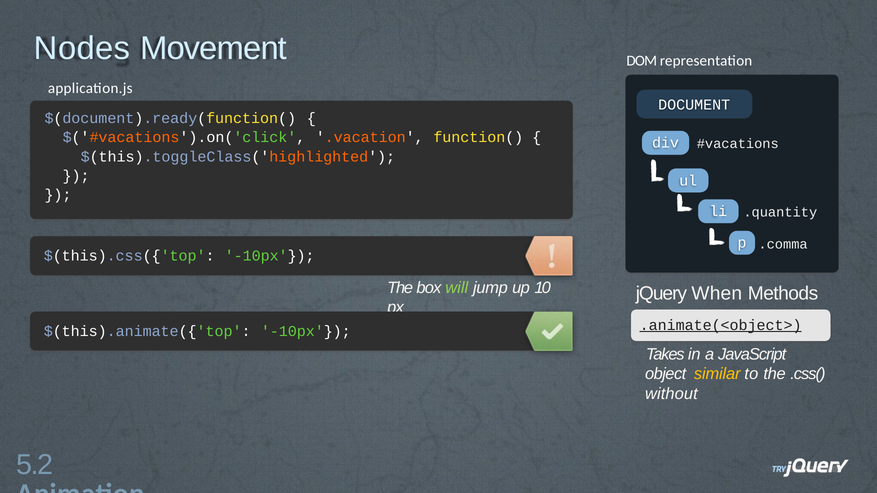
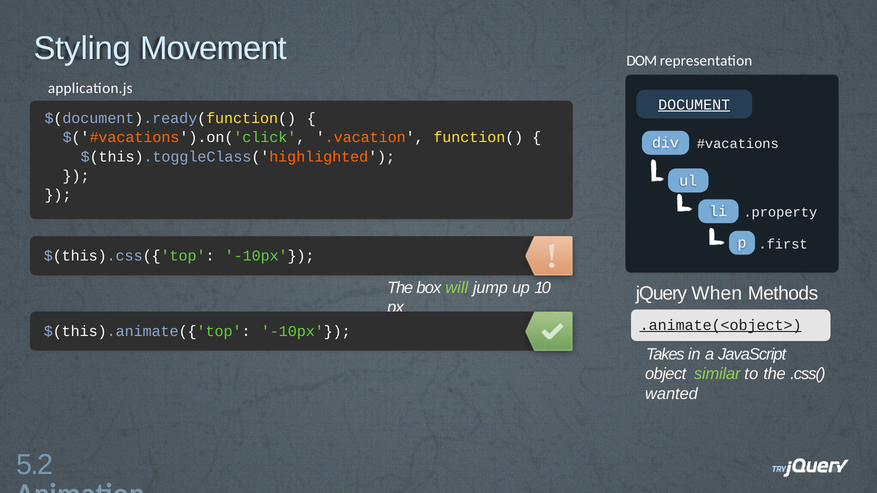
Nodes: Nodes -> Styling
DOCUMENT underline: none -> present
.quantity: .quantity -> .property
.comma: .comma -> .first
similar colour: yellow -> light green
without: without -> wanted
